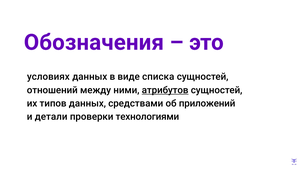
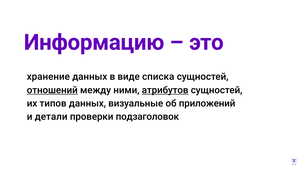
Обозначения: Обозначения -> Информацию
условиях: условиях -> хранение
отношений underline: none -> present
средствами: средствами -> визуальные
технологиями: технологиями -> подзаголовок
